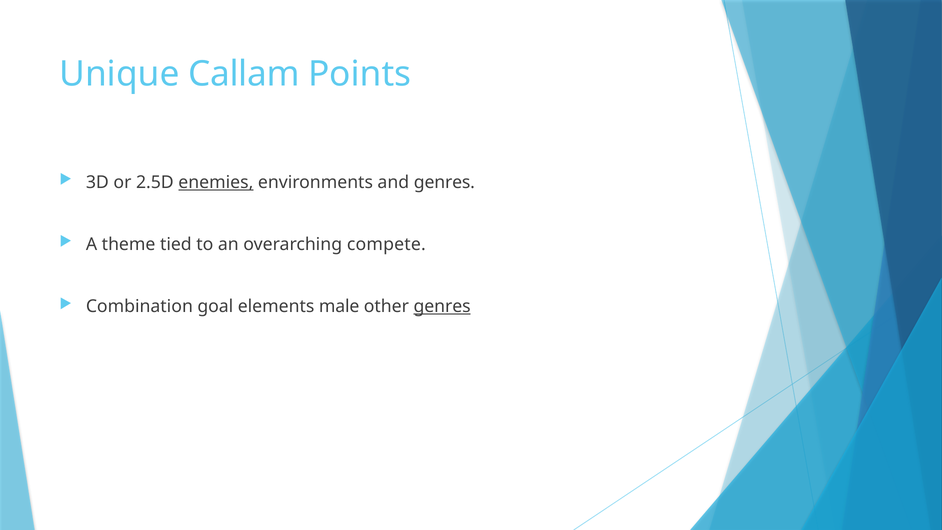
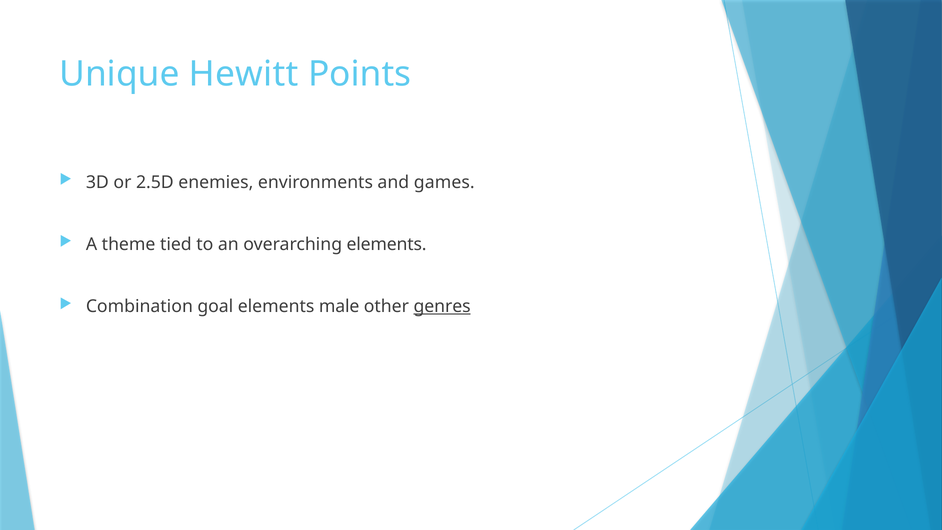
Callam: Callam -> Hewitt
enemies underline: present -> none
and genres: genres -> games
overarching compete: compete -> elements
